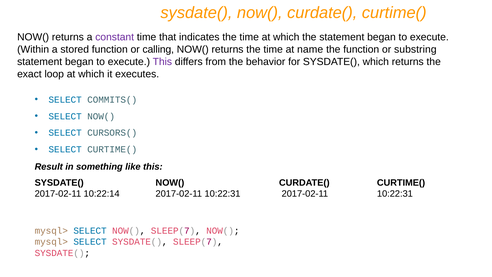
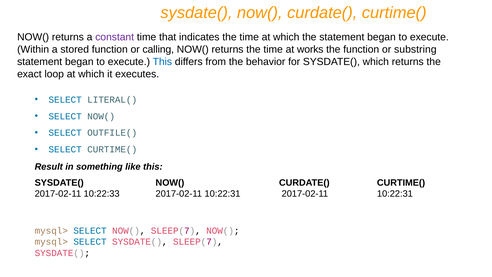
name: name -> works
This at (162, 62) colour: purple -> blue
COMMITS(: COMMITS( -> LITERAL(
CURSORS(: CURSORS( -> OUTFILE(
10:22:14: 10:22:14 -> 10:22:33
